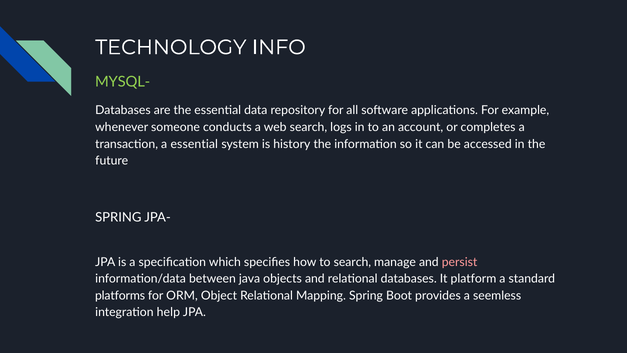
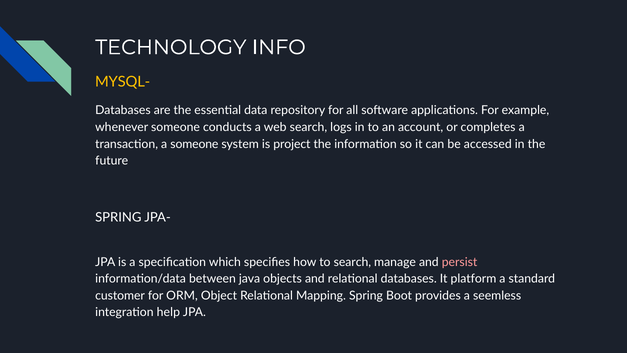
MYSQL- colour: light green -> yellow
a essential: essential -> someone
history: history -> project
platforms: platforms -> customer
